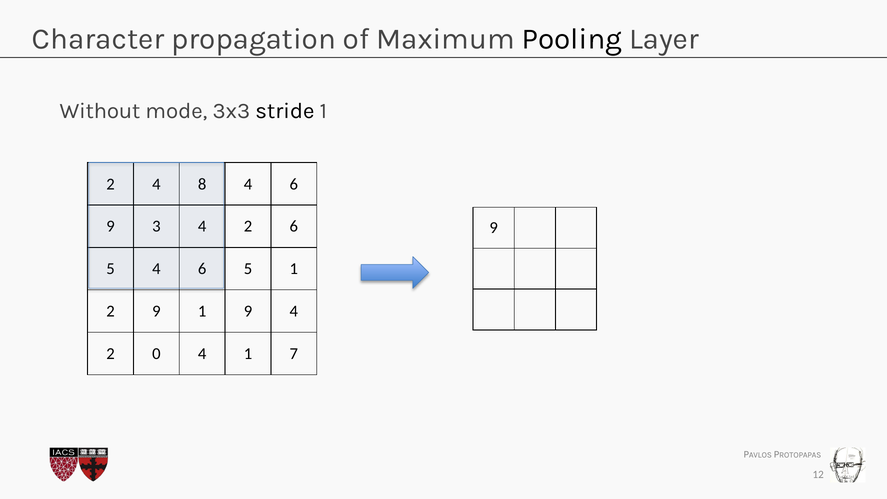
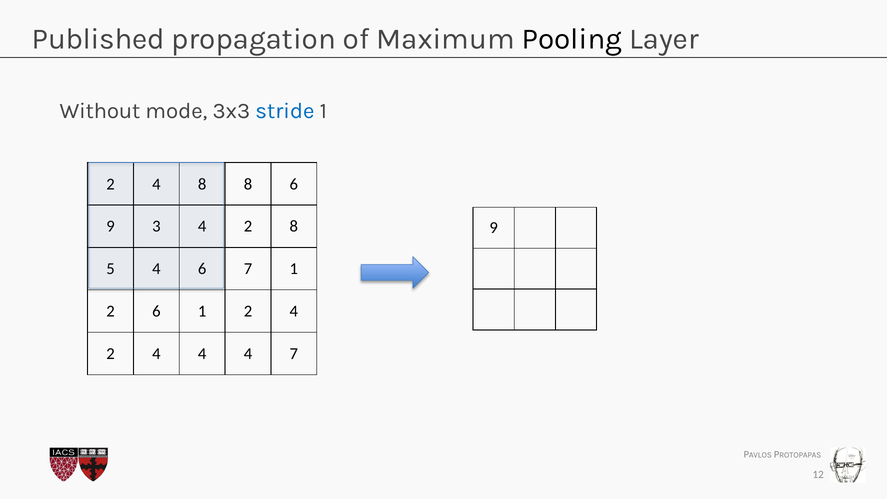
Character: Character -> Published
stride colour: black -> blue
4 at (248, 184): 4 -> 8
2 6: 6 -> 8
5 at (248, 269): 5 -> 7
2 9: 9 -> 6
9 at (248, 311): 9 -> 2
0 at (156, 354): 0 -> 4
1 at (248, 354): 1 -> 4
